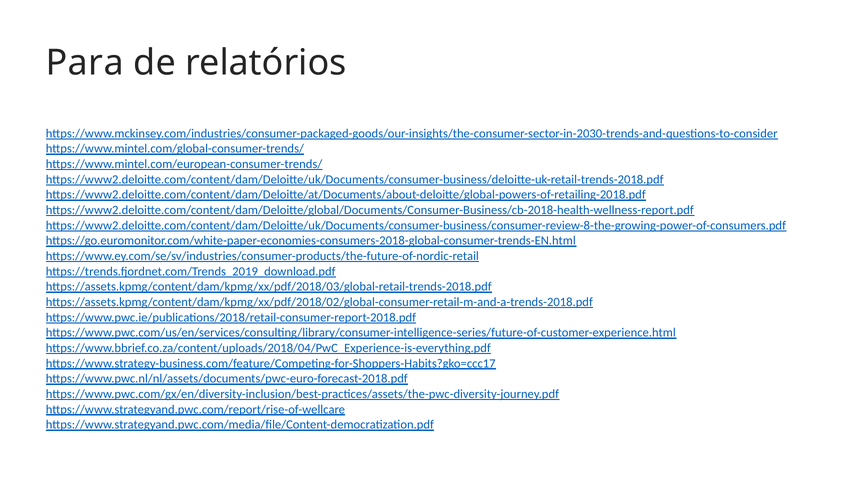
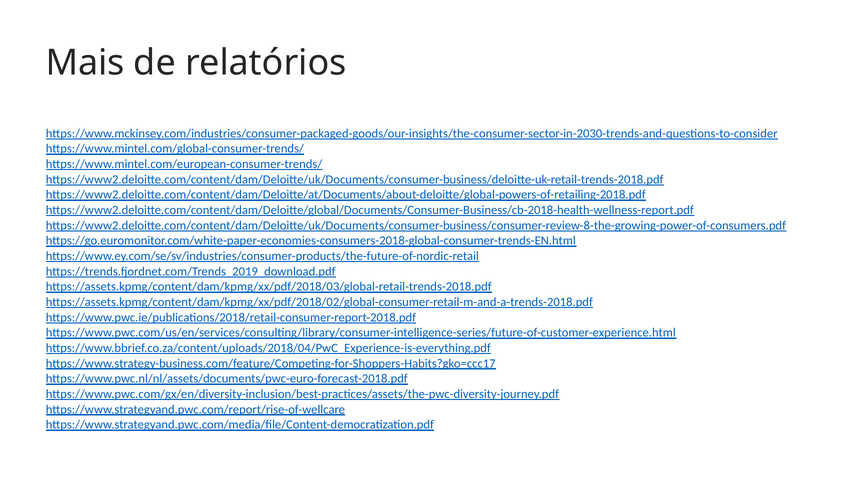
Para: Para -> Mais
